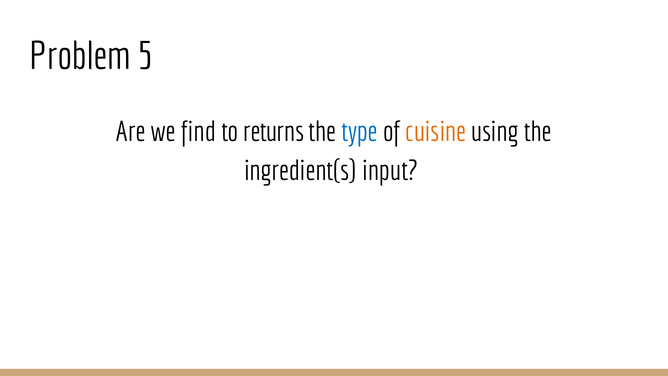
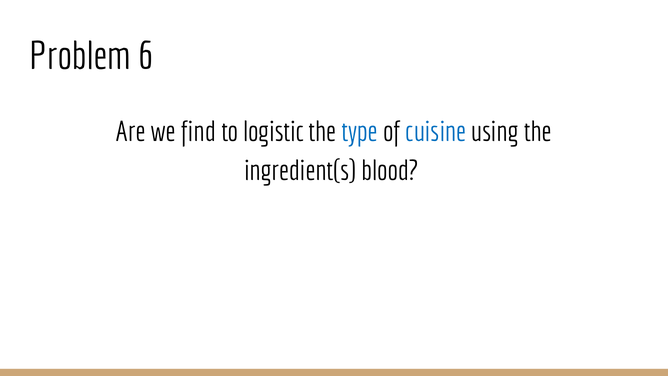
5: 5 -> 6
returns: returns -> logistic
cuisine colour: orange -> blue
input: input -> blood
